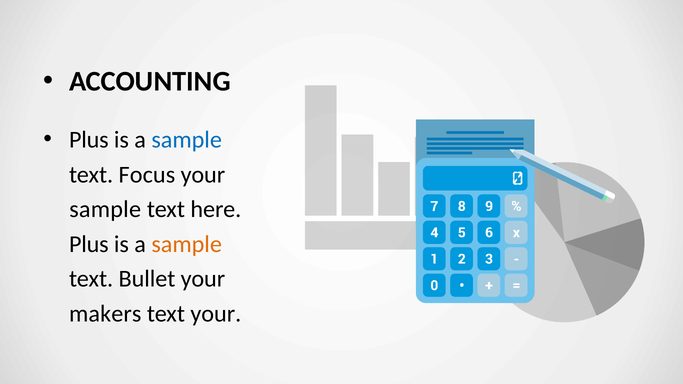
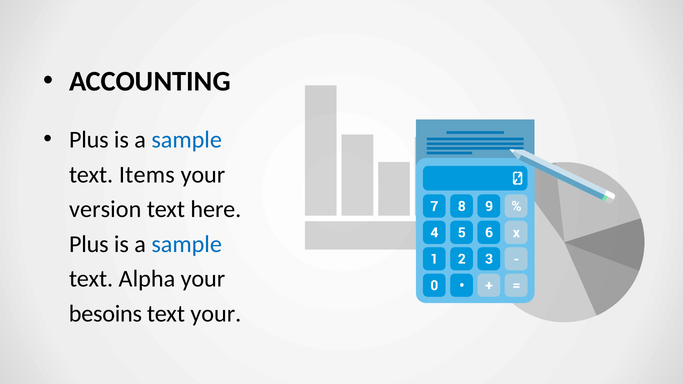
Focus: Focus -> Items
sample at (105, 209): sample -> version
sample at (187, 244) colour: orange -> blue
Bullet: Bullet -> Alpha
makers: makers -> besoins
